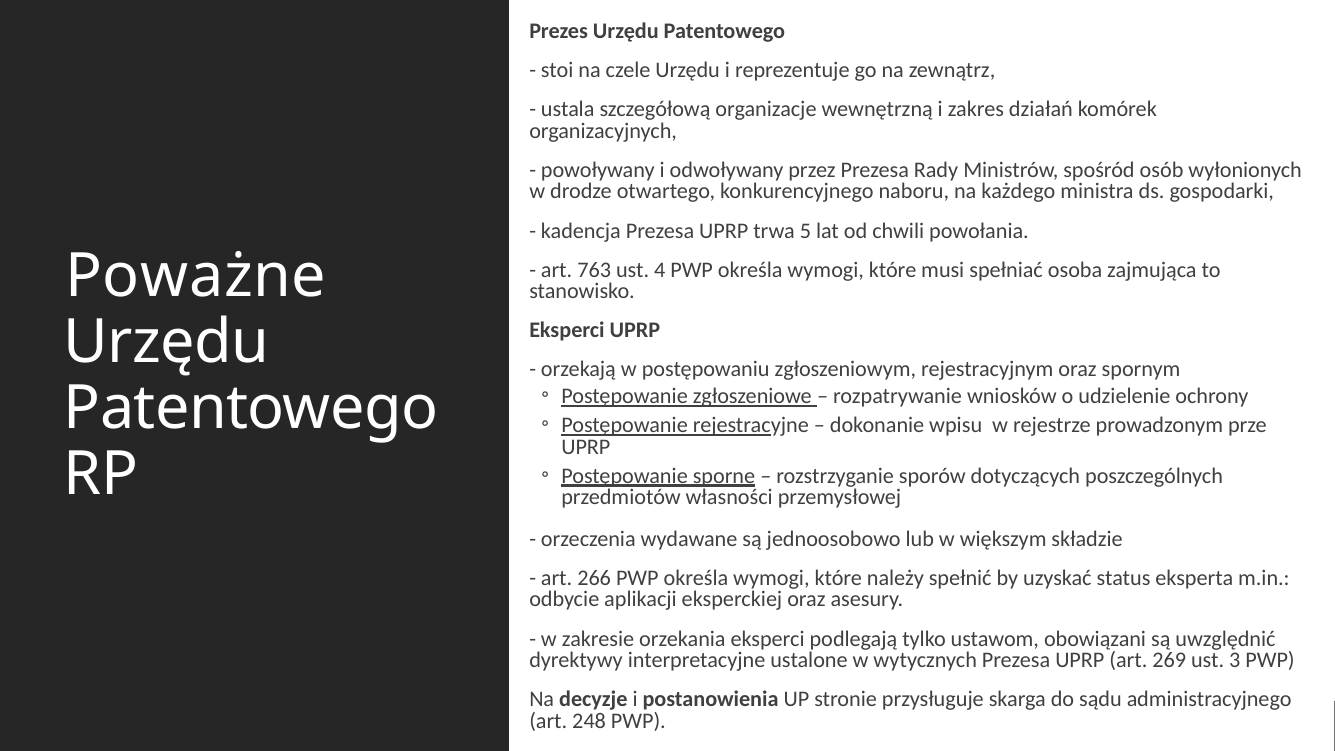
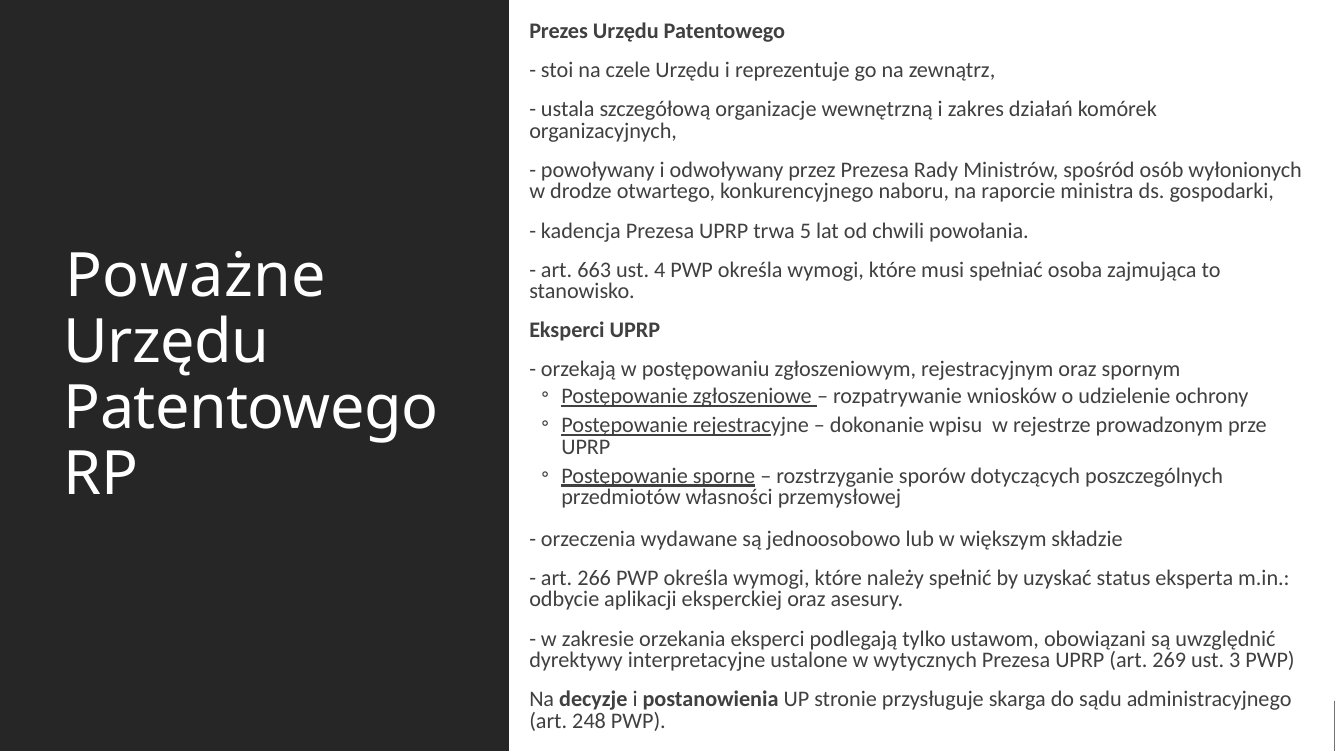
każdego: każdego -> raporcie
763: 763 -> 663
